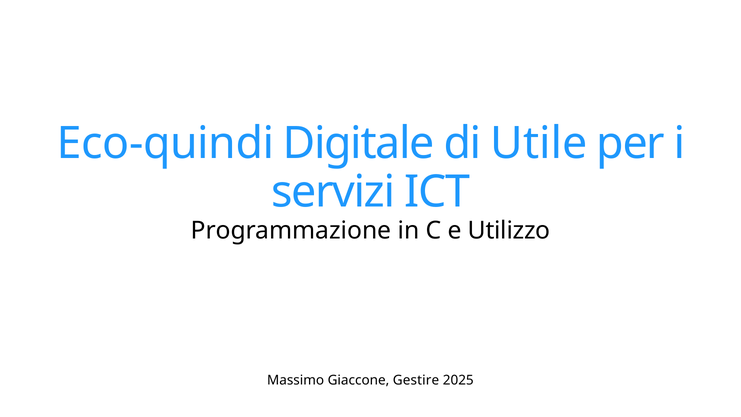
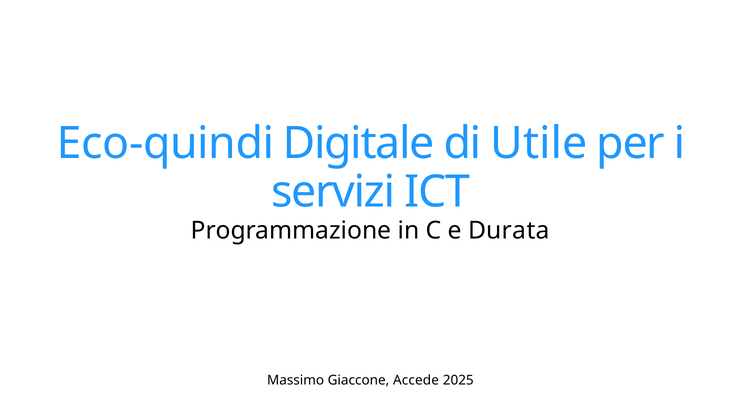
Utilizzo: Utilizzo -> Durata
Gestire: Gestire -> Accede
